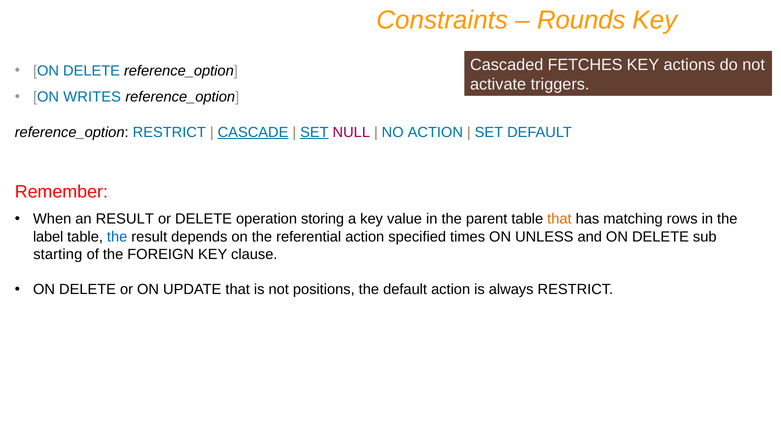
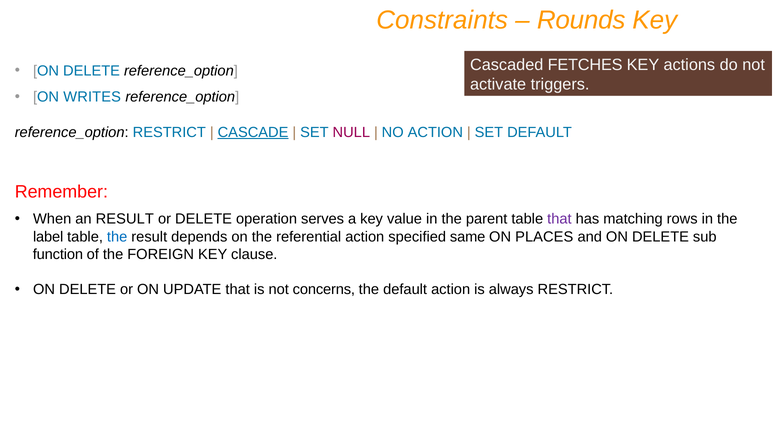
SET at (314, 132) underline: present -> none
storing: storing -> serves
that at (559, 219) colour: orange -> purple
times: times -> same
UNLESS: UNLESS -> PLACES
starting: starting -> function
positions: positions -> concerns
